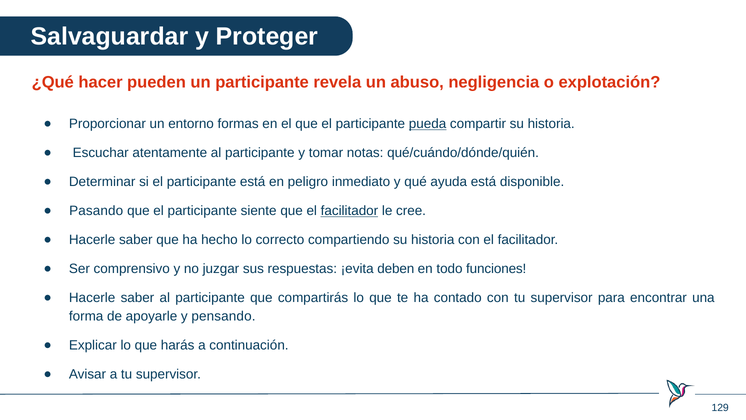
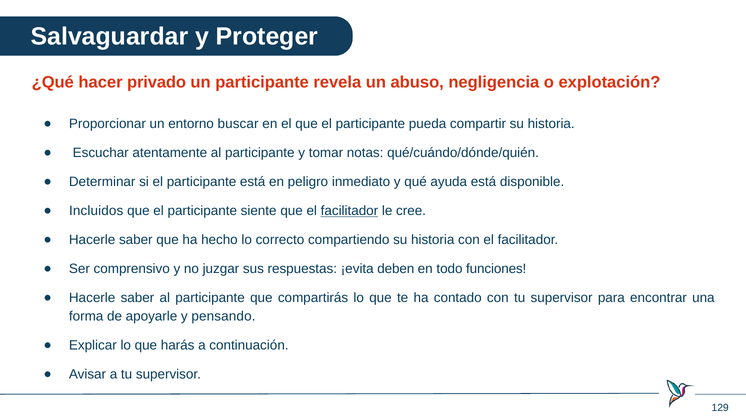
pueden: pueden -> privado
formas: formas -> buscar
pueda underline: present -> none
Pasando: Pasando -> Incluidos
